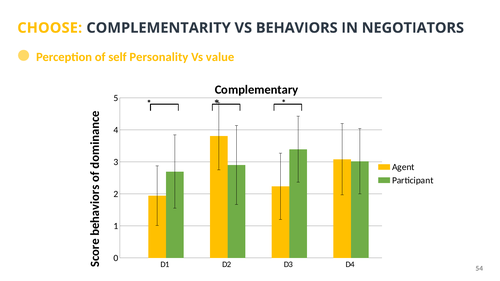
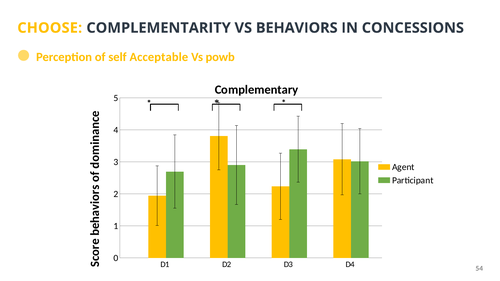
NEGOTIATORS: NEGOTIATORS -> CONCESSIONS
Personality: Personality -> Acceptable
value: value -> powb
